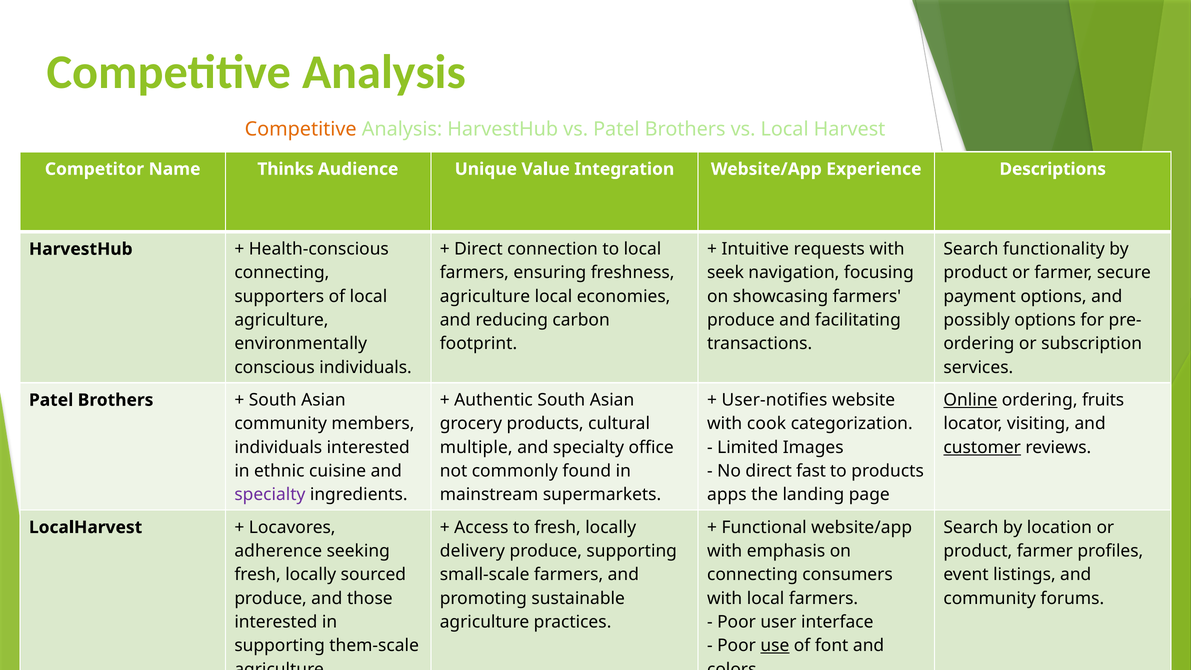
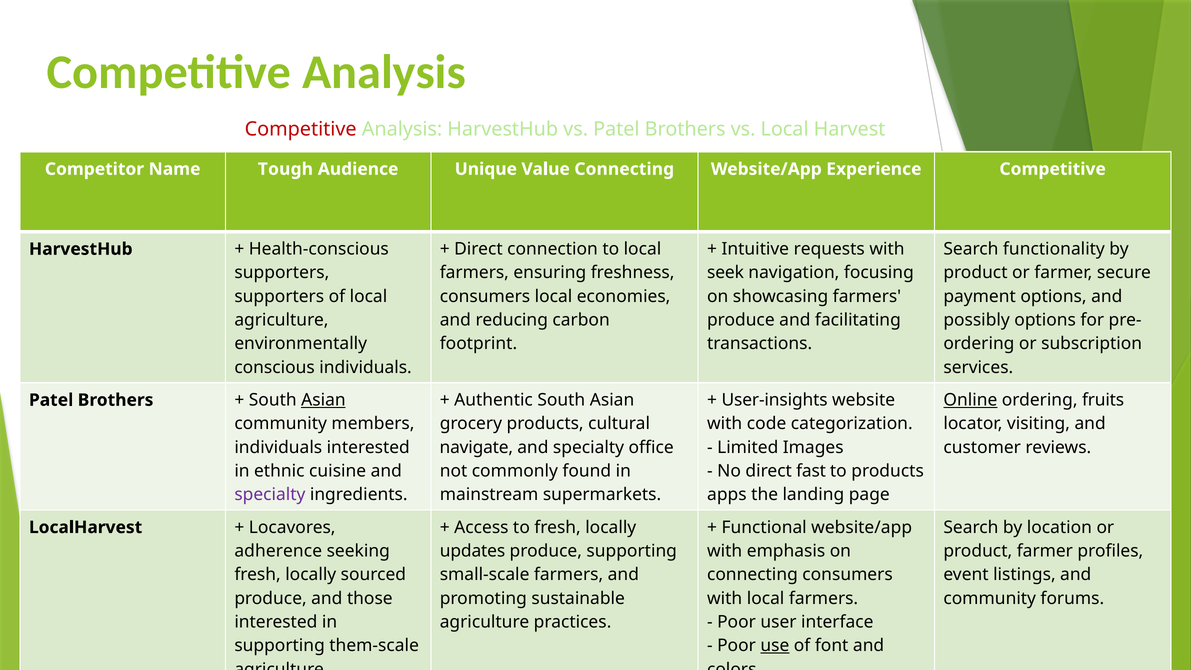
Competitive at (301, 129) colour: orange -> red
Thinks: Thinks -> Tough
Value Integration: Integration -> Connecting
Experience Descriptions: Descriptions -> Competitive
connecting at (282, 273): connecting -> supporters
agriculture at (485, 296): agriculture -> consumers
User-notifies: User-notifies -> User-insights
Asian at (323, 400) underline: none -> present
cook: cook -> code
multiple: multiple -> navigate
customer underline: present -> none
delivery: delivery -> updates
